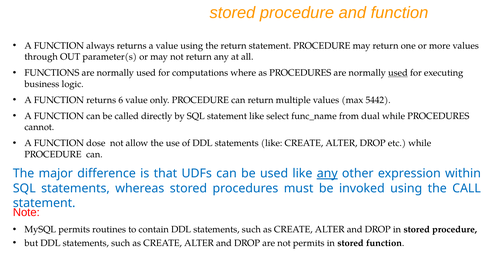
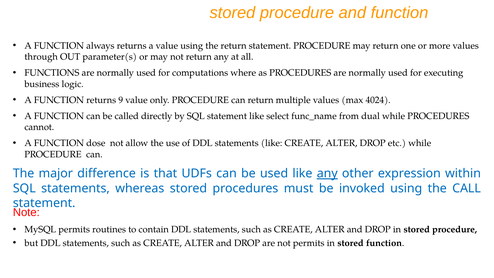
used at (398, 73) underline: present -> none
6: 6 -> 9
5442: 5442 -> 4024
